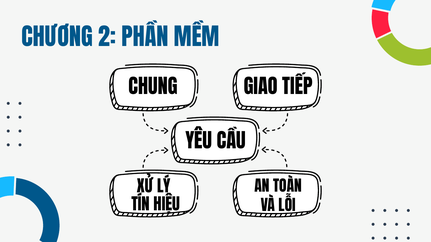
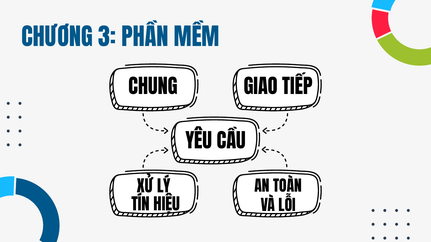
2: 2 -> 3
